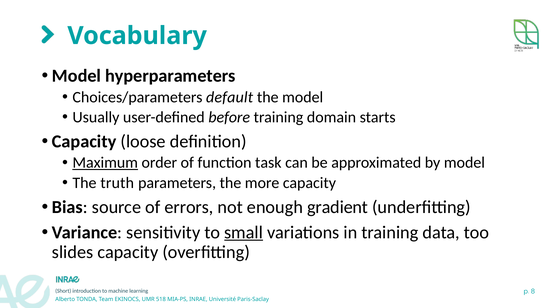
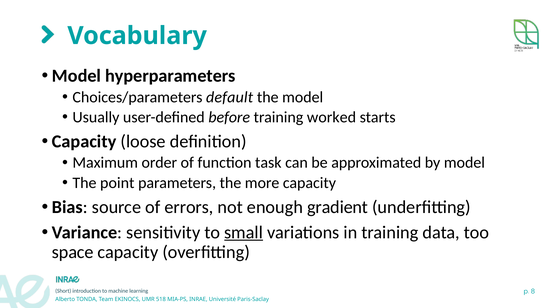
domain: domain -> worked
Maximum underline: present -> none
truth: truth -> point
slides: slides -> space
